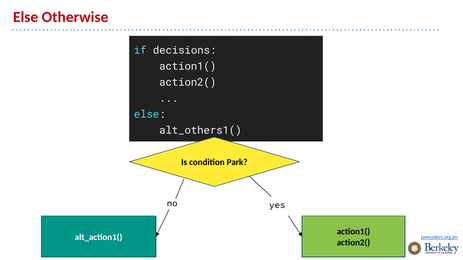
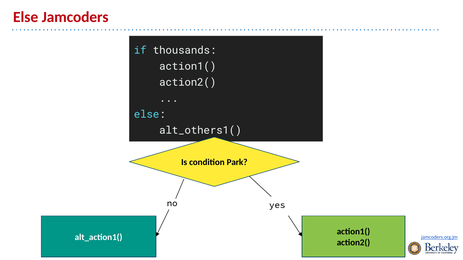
Otherwise: Otherwise -> Jamcoders
decisions: decisions -> thousands
